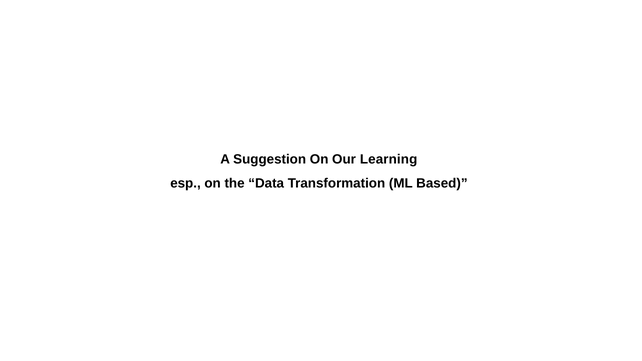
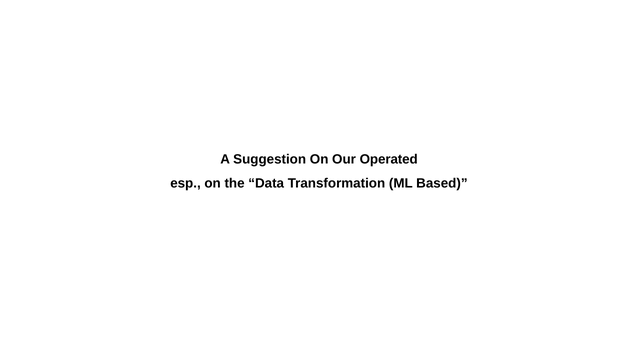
Learning: Learning -> Operated
